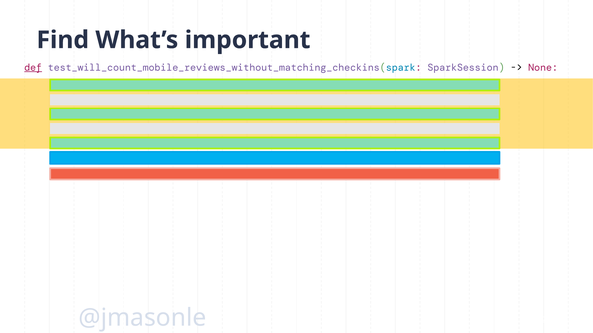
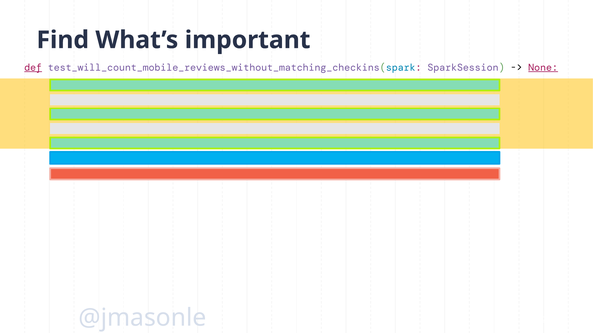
None underline: none -> present
